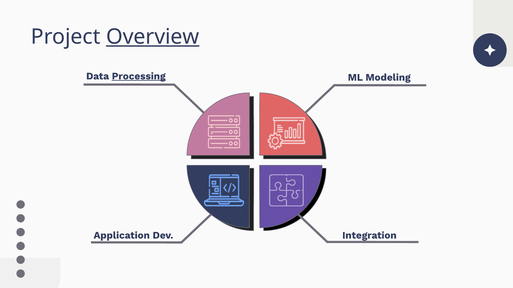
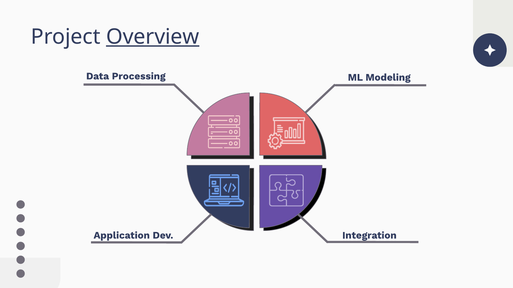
Processing underline: present -> none
